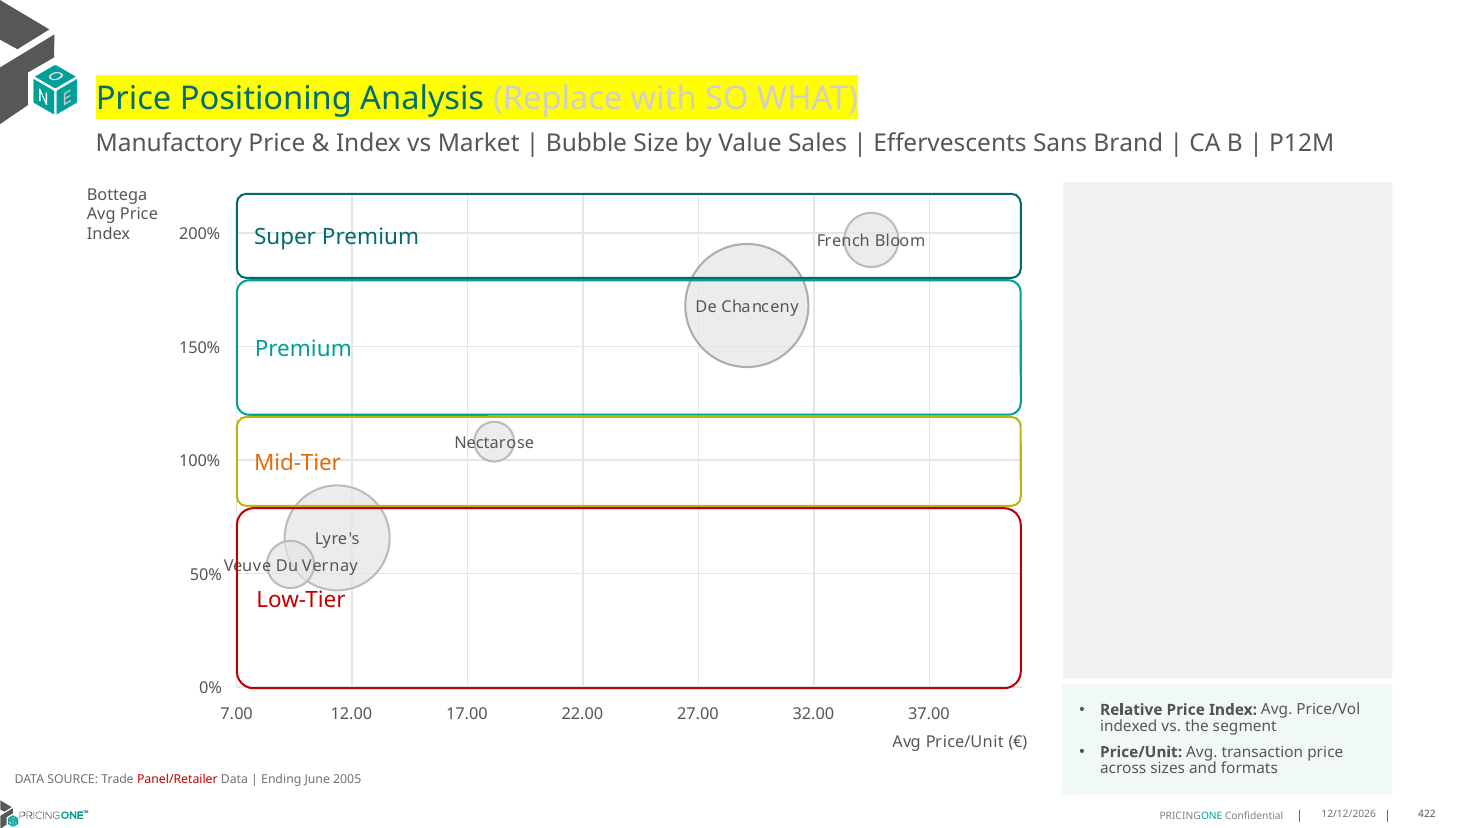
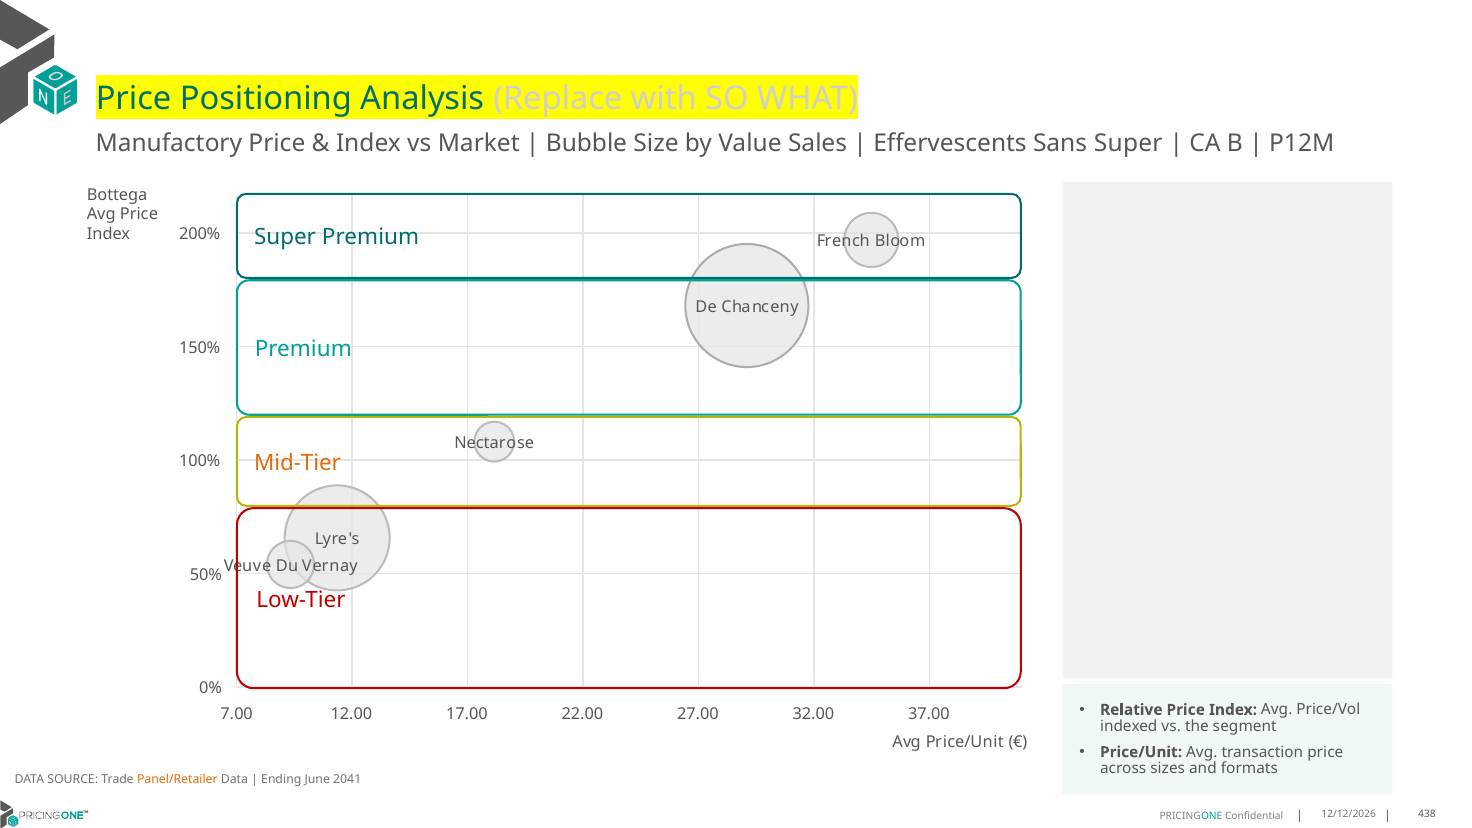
Sans Brand: Brand -> Super
Panel/Retailer colour: red -> orange
2005: 2005 -> 2041
422: 422 -> 438
